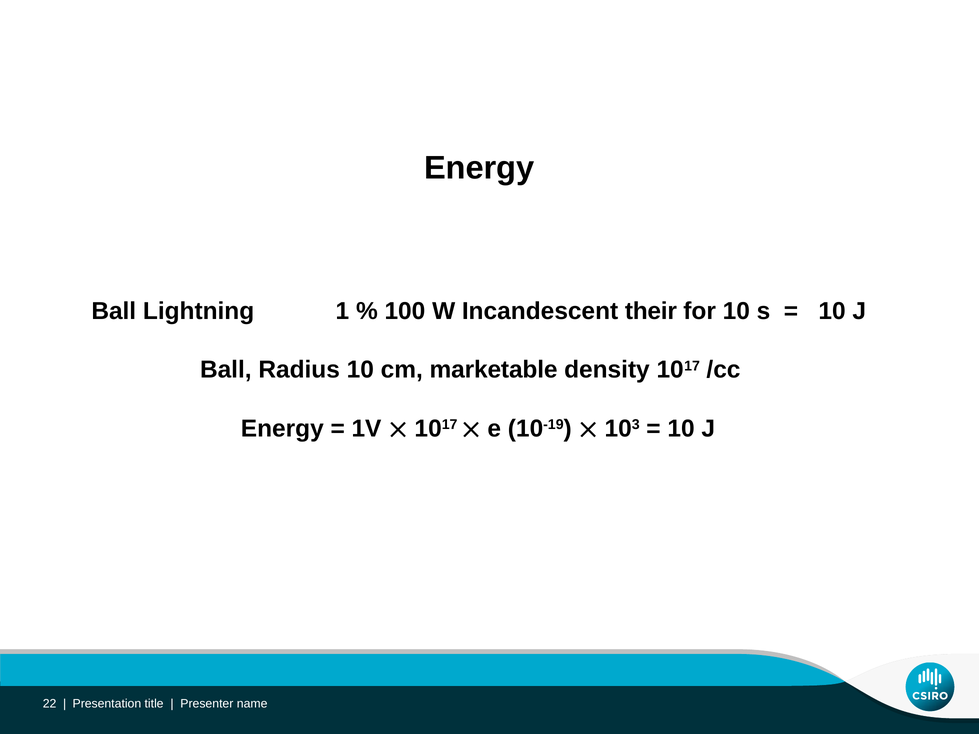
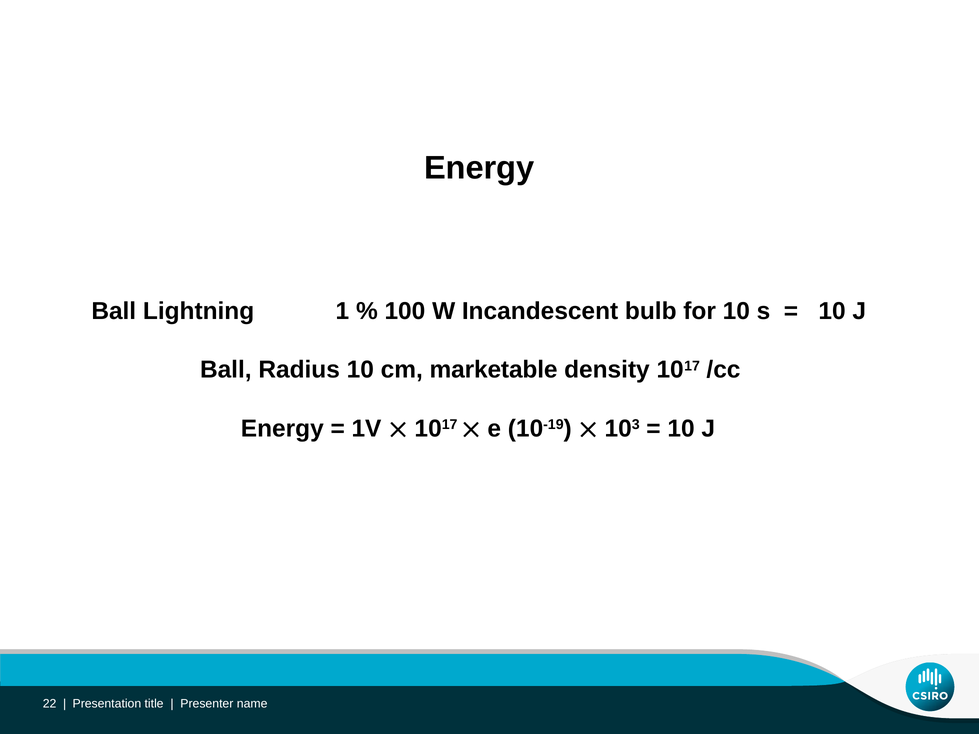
their: their -> bulb
